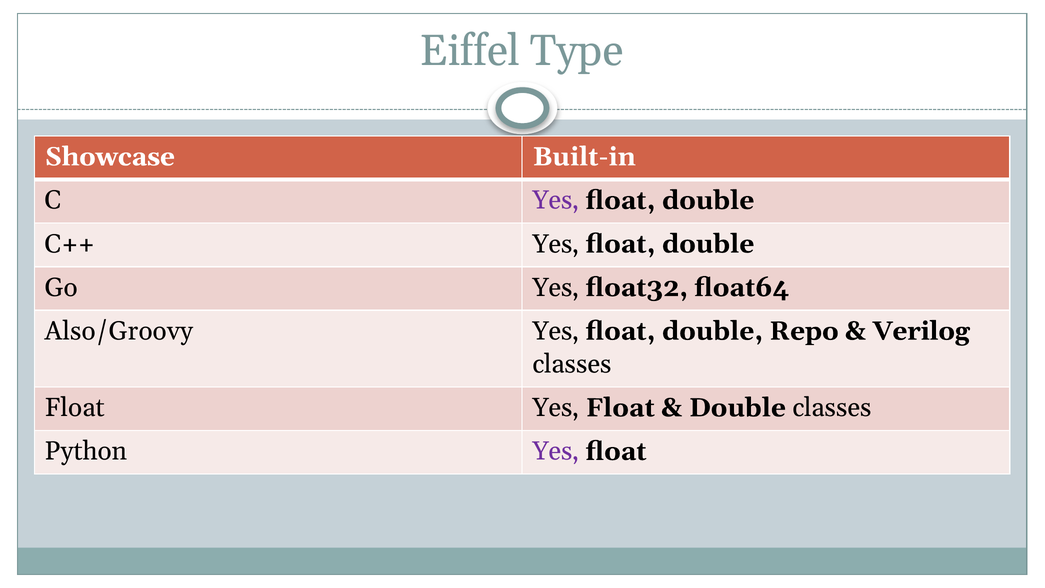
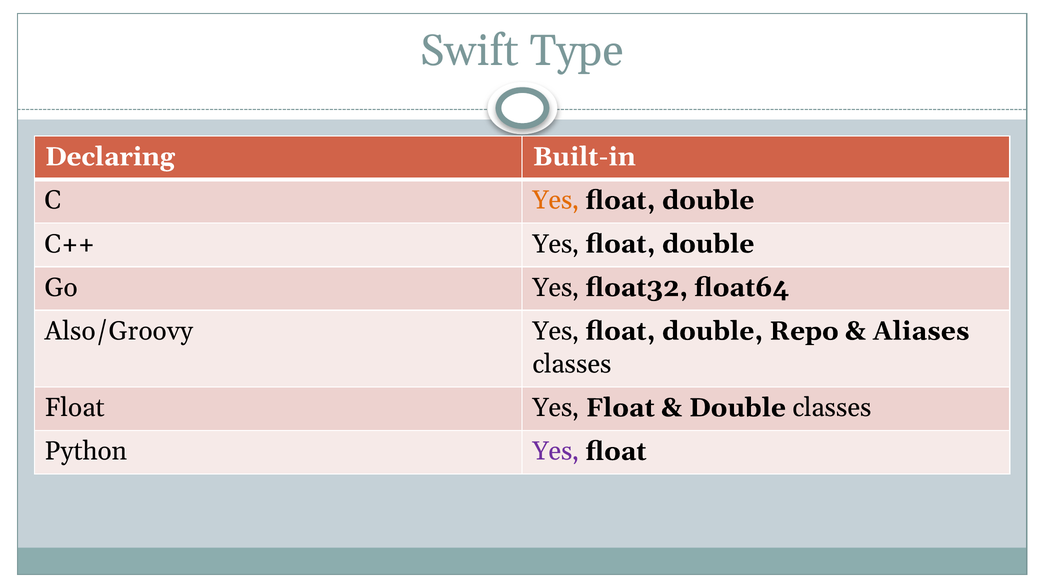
Eiffel: Eiffel -> Swift
Showcase: Showcase -> Declaring
Yes at (556, 200) colour: purple -> orange
Verilog: Verilog -> Aliases
